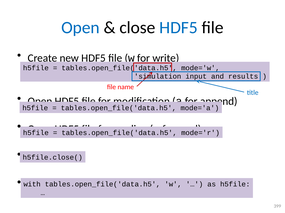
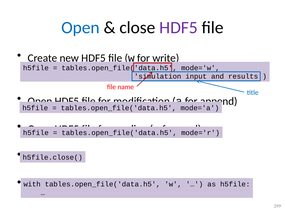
HDF5 at (179, 28) colour: blue -> purple
